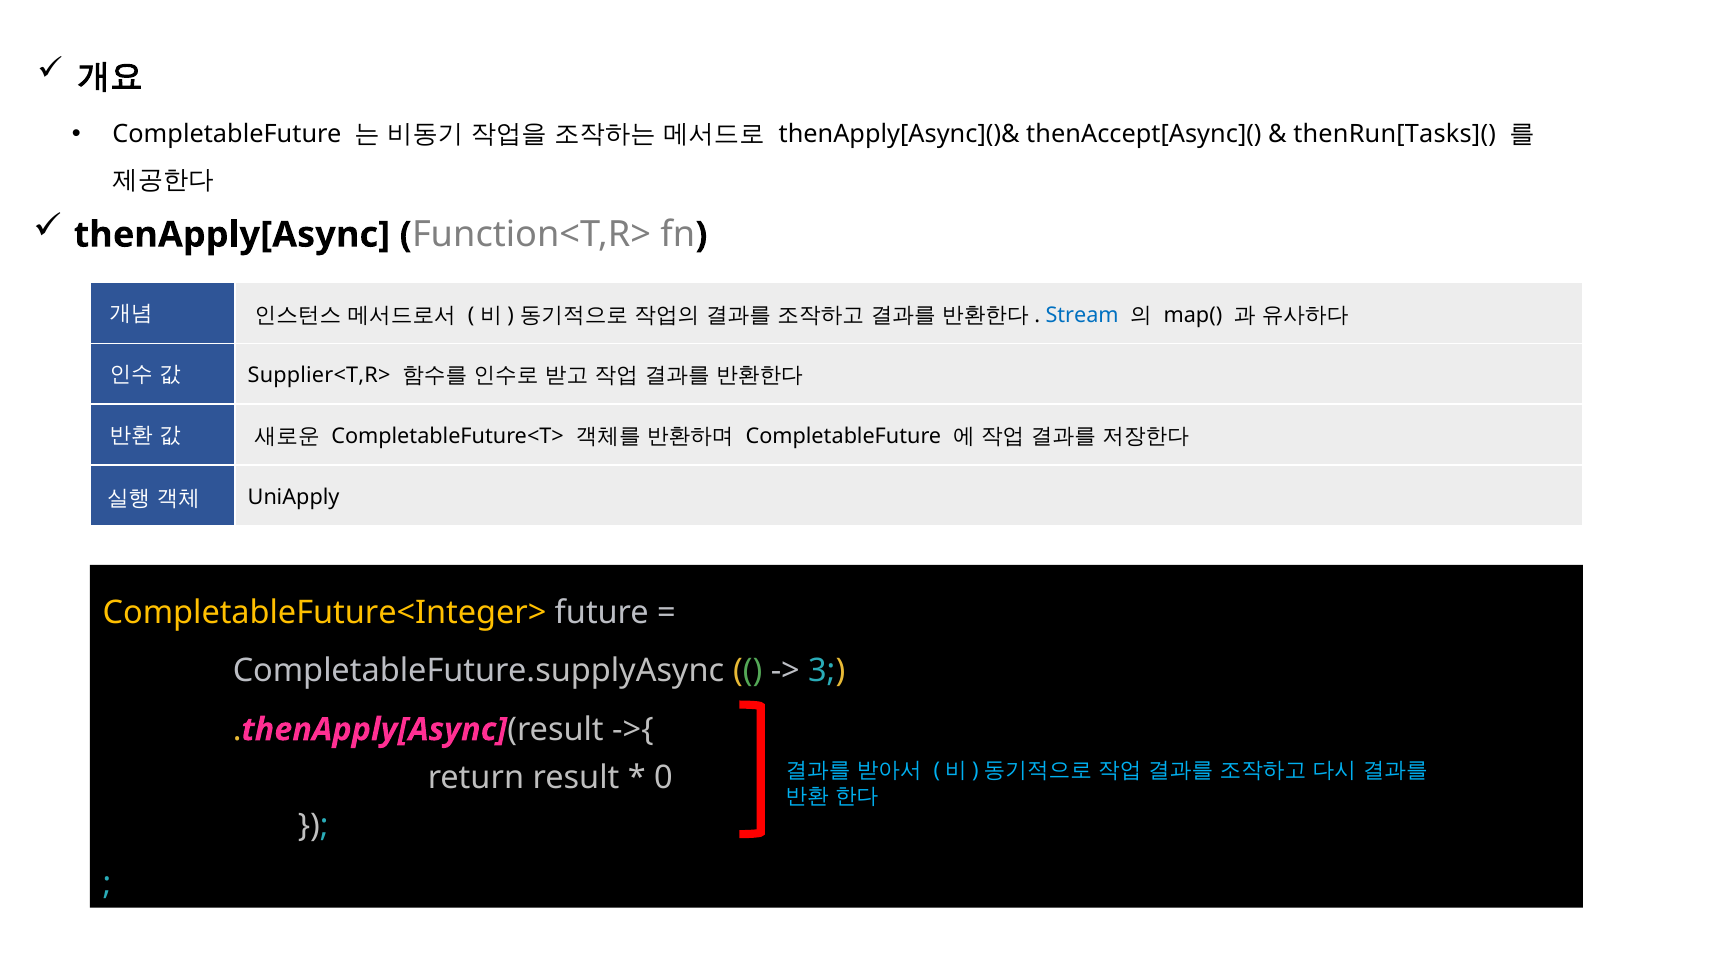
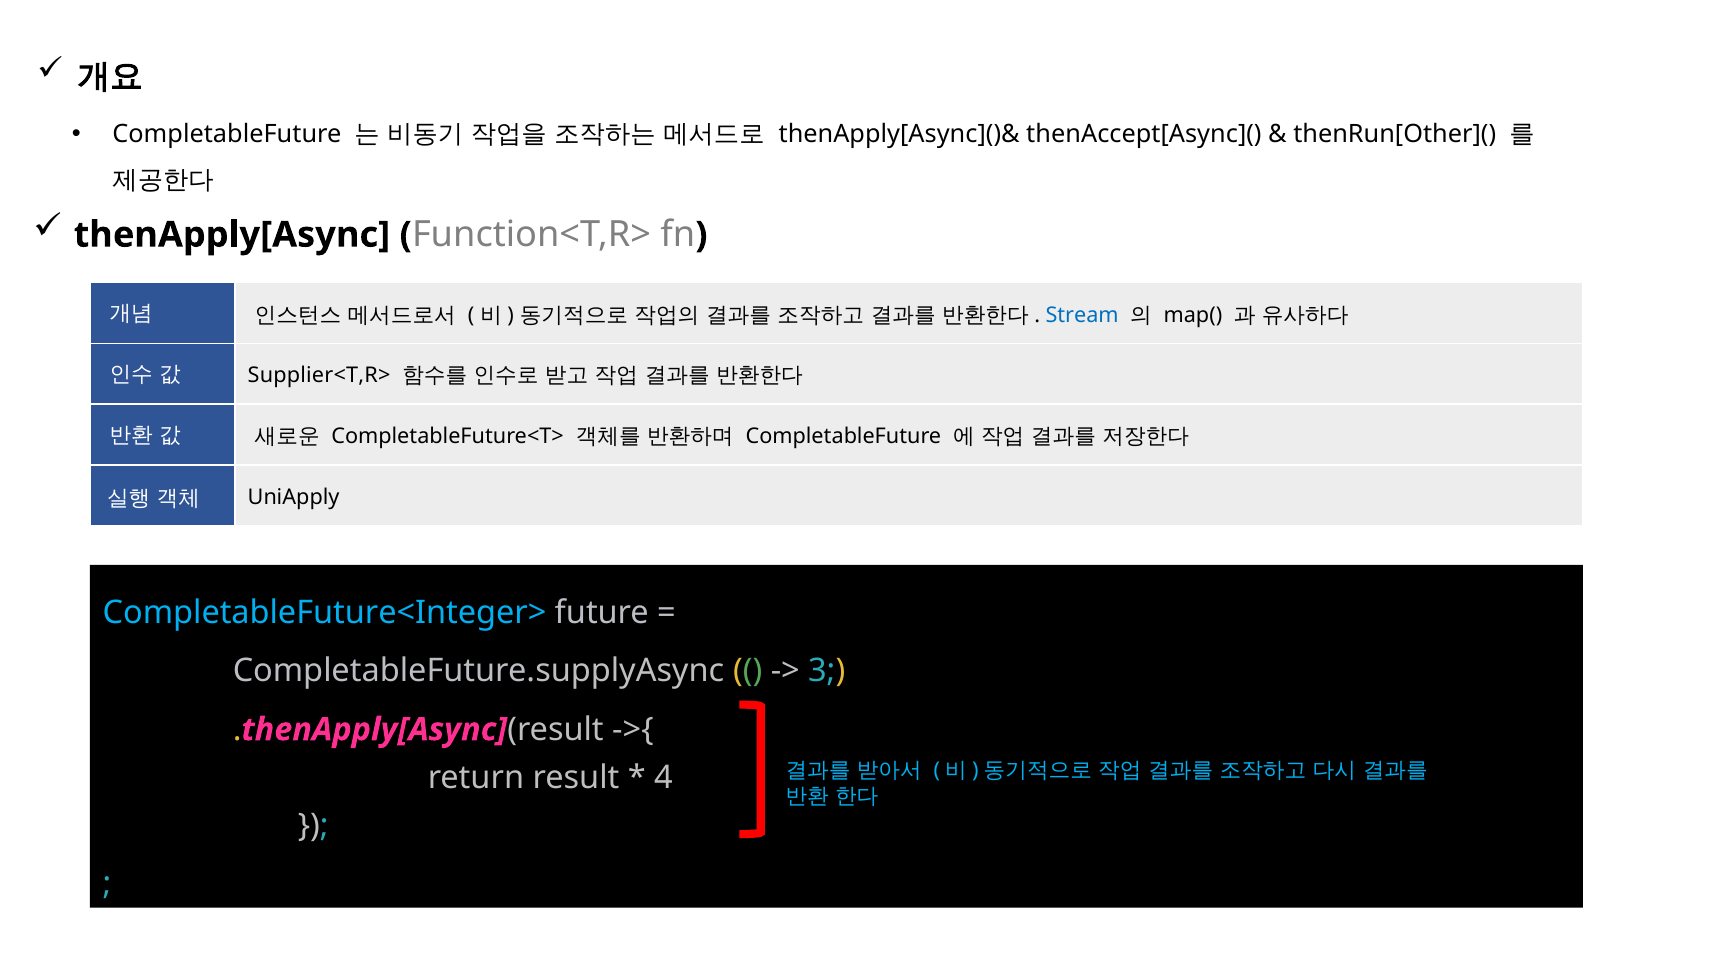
thenRun[Tasks](: thenRun[Tasks]( -> thenRun[Other](
CompletableFuture<Integer> colour: yellow -> light blue
0: 0 -> 4
